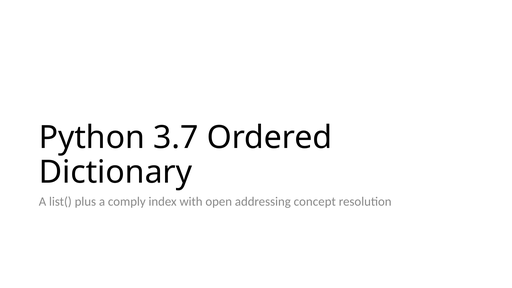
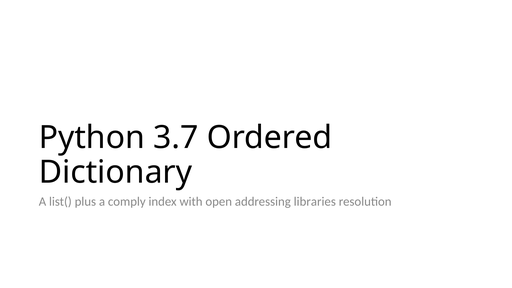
concept: concept -> libraries
